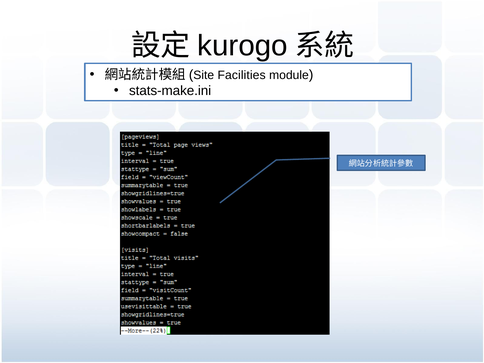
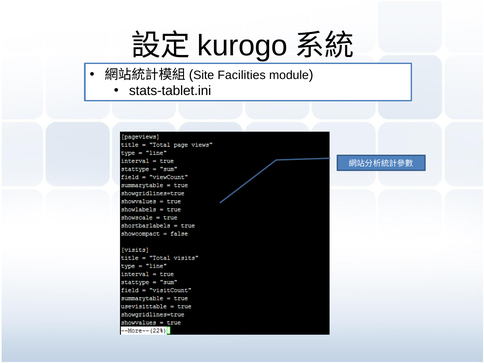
stats-make.ini: stats-make.ini -> stats-tablet.ini
